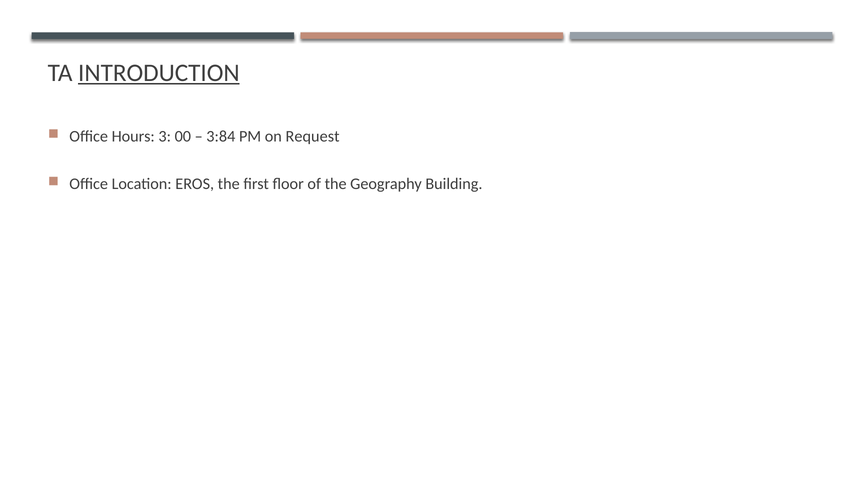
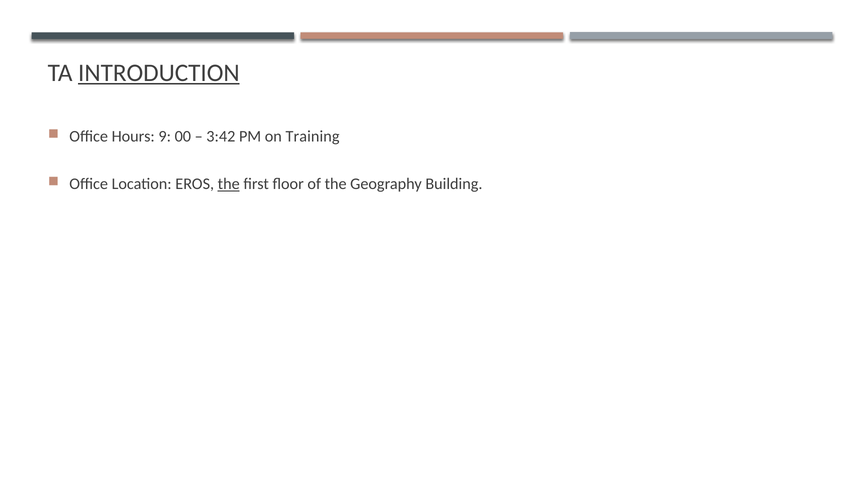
3: 3 -> 9
3:84: 3:84 -> 3:42
Request: Request -> Training
the at (229, 184) underline: none -> present
